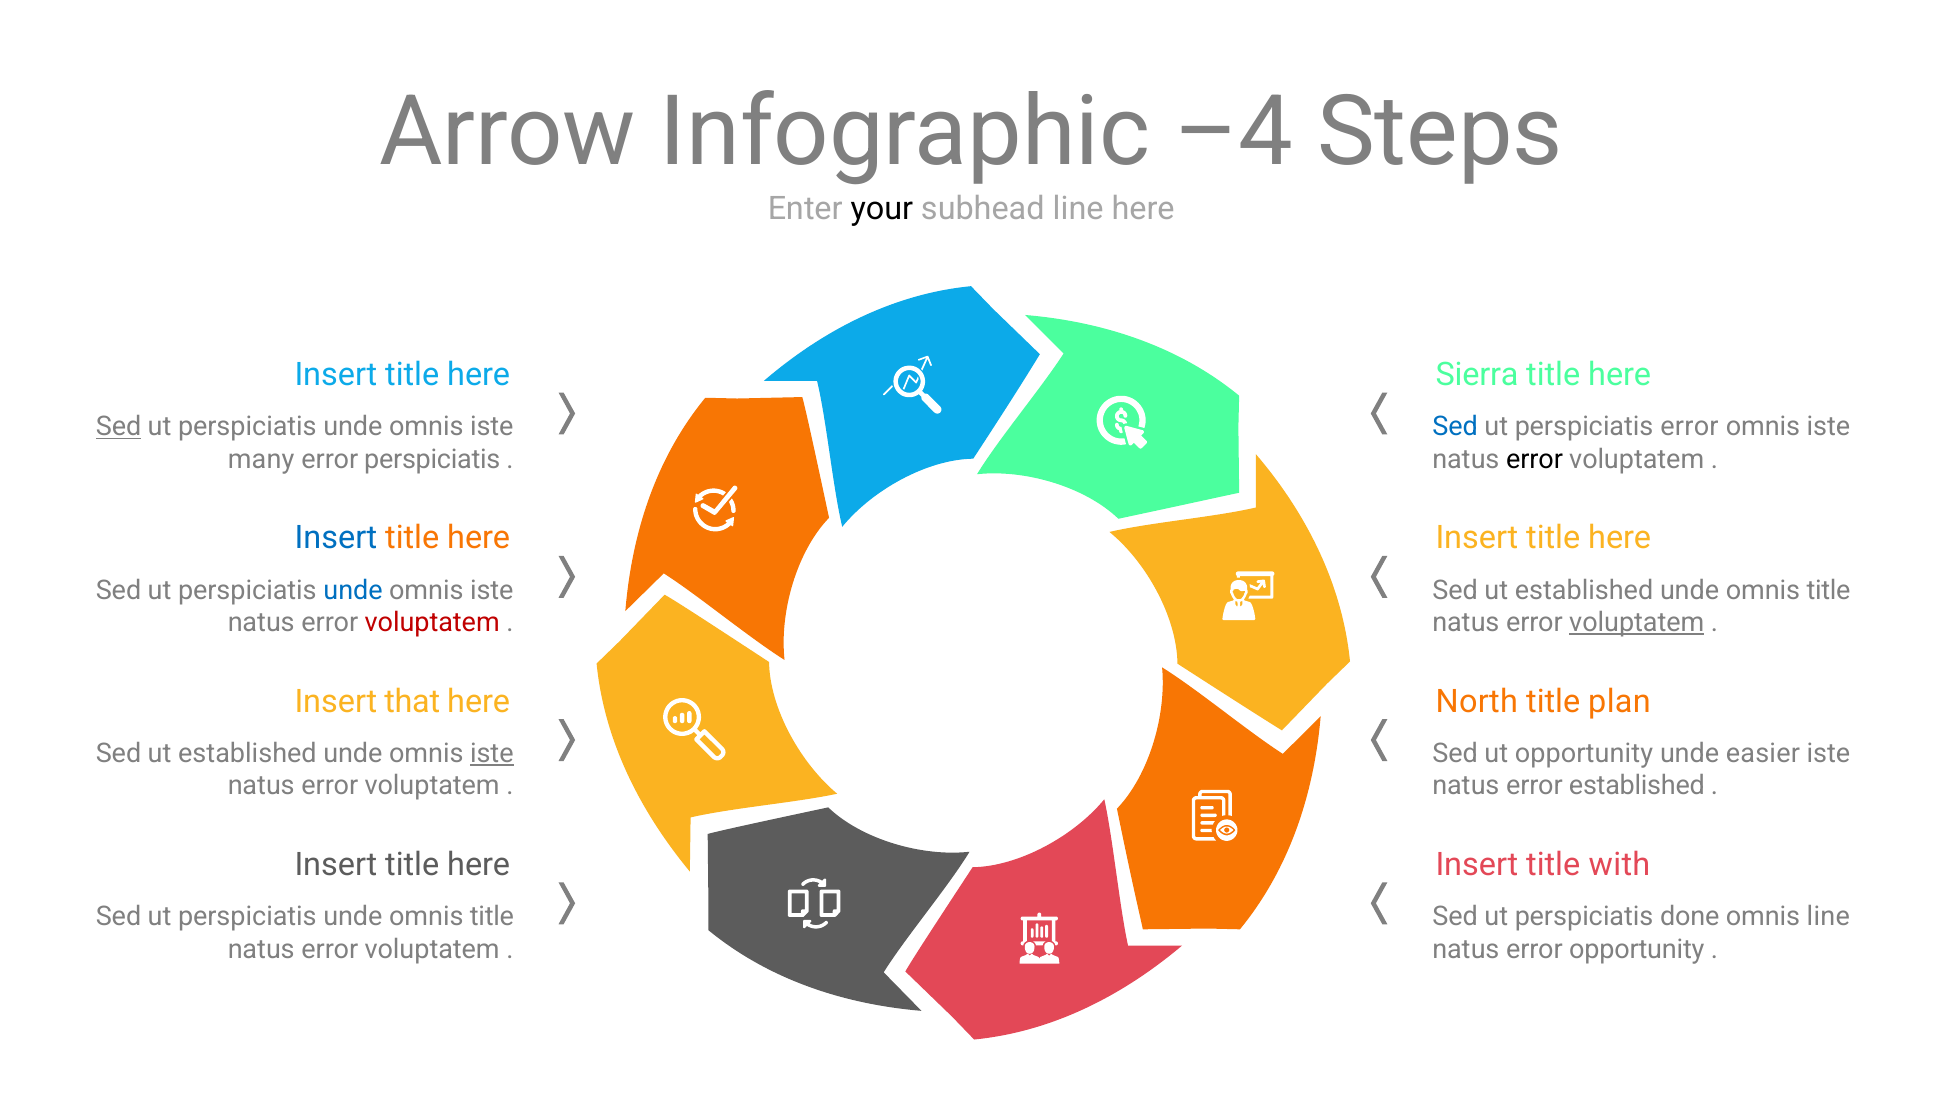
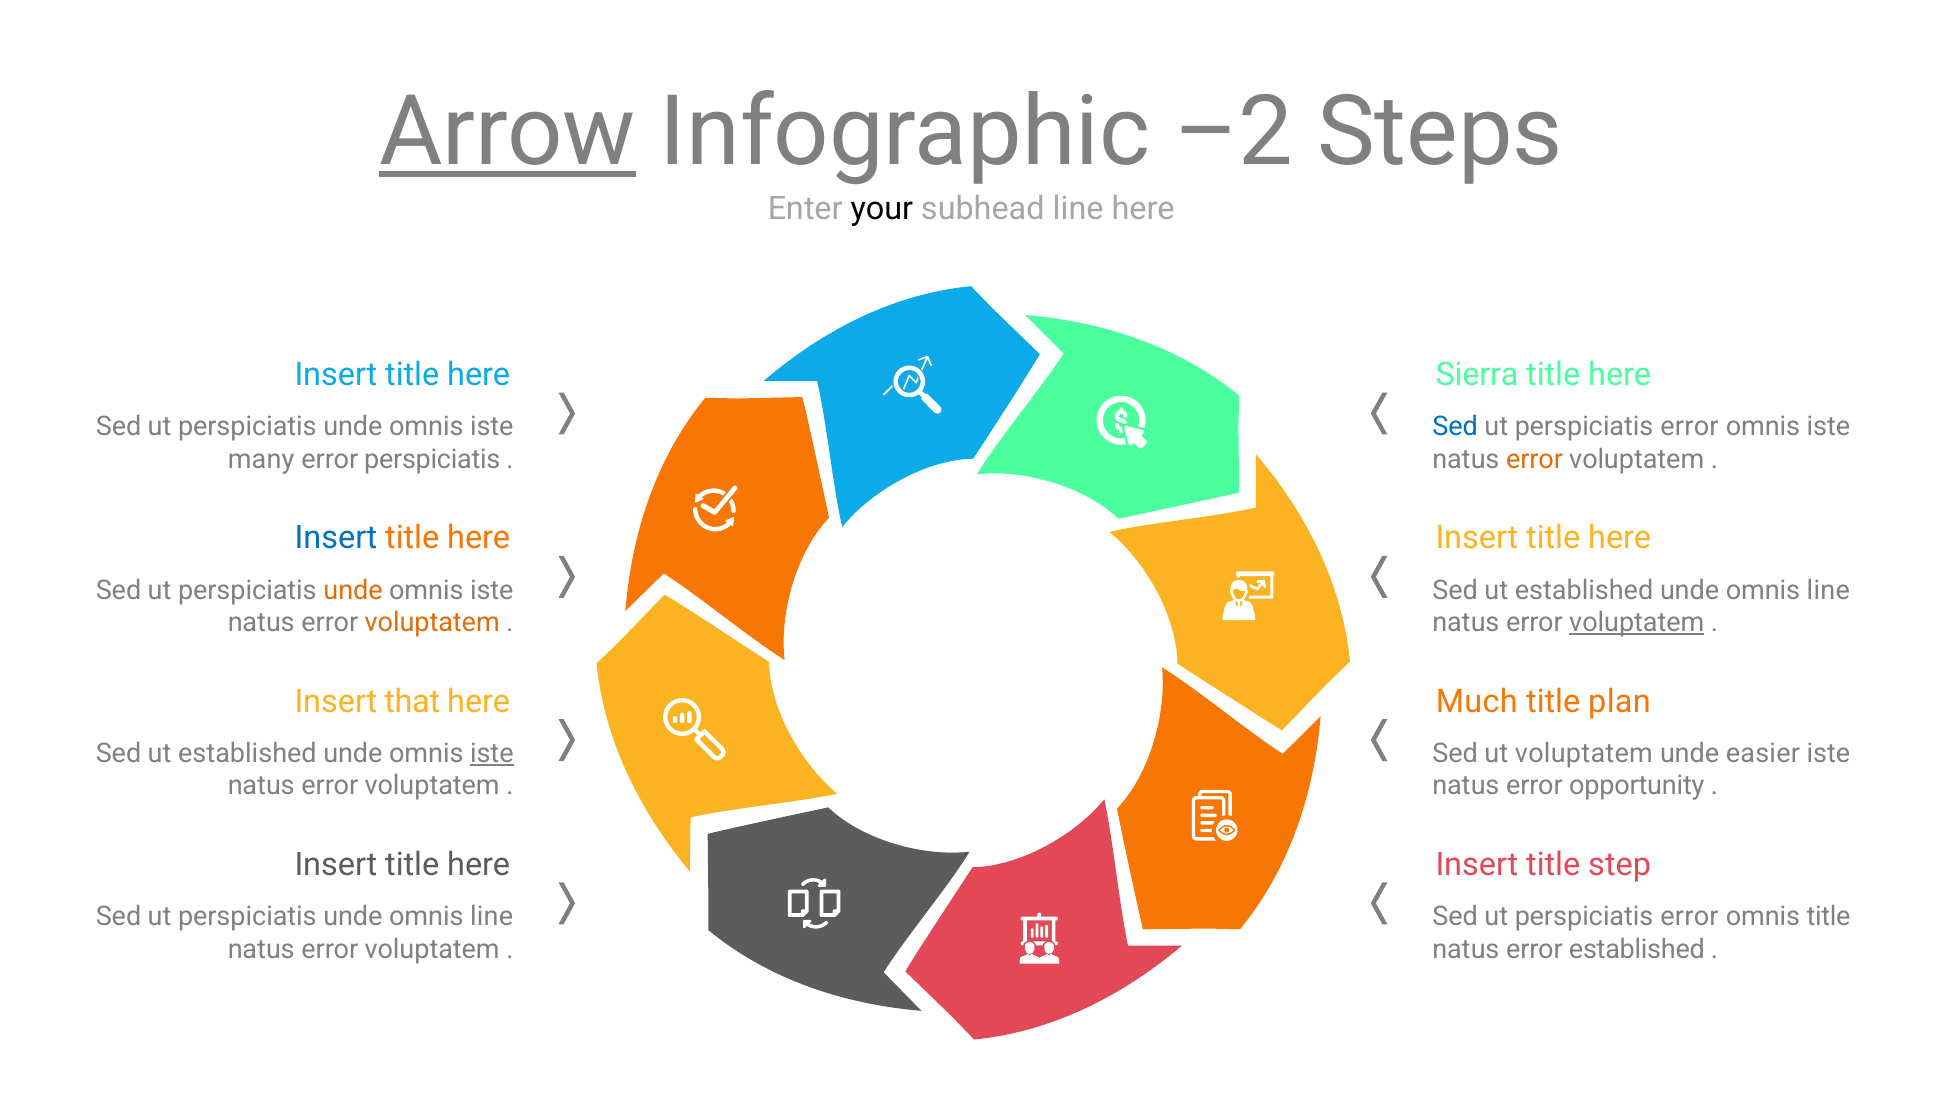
Arrow underline: none -> present
–4: –4 -> –2
Sed at (119, 427) underline: present -> none
error at (1534, 459) colour: black -> orange
unde at (353, 590) colour: blue -> orange
title at (1829, 590): title -> line
voluptatem at (432, 622) colour: red -> orange
North: North -> Much
ut opportunity: opportunity -> voluptatem
error established: established -> opportunity
with: with -> step
perspiciatis unde omnis title: title -> line
done at (1690, 916): done -> error
omnis line: line -> title
error opportunity: opportunity -> established
